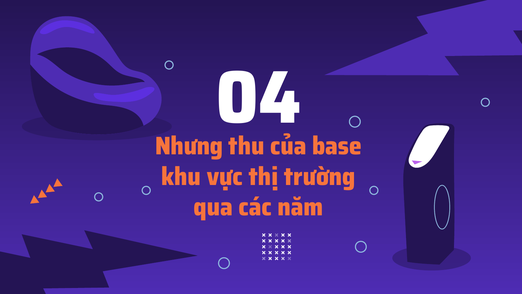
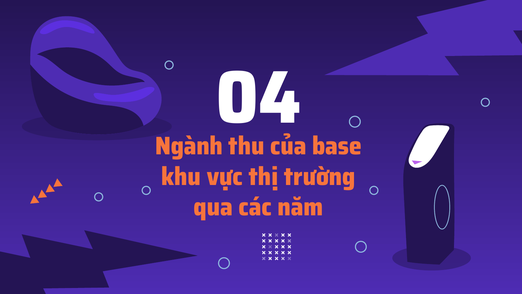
Nhưng: Nhưng -> Ngành
